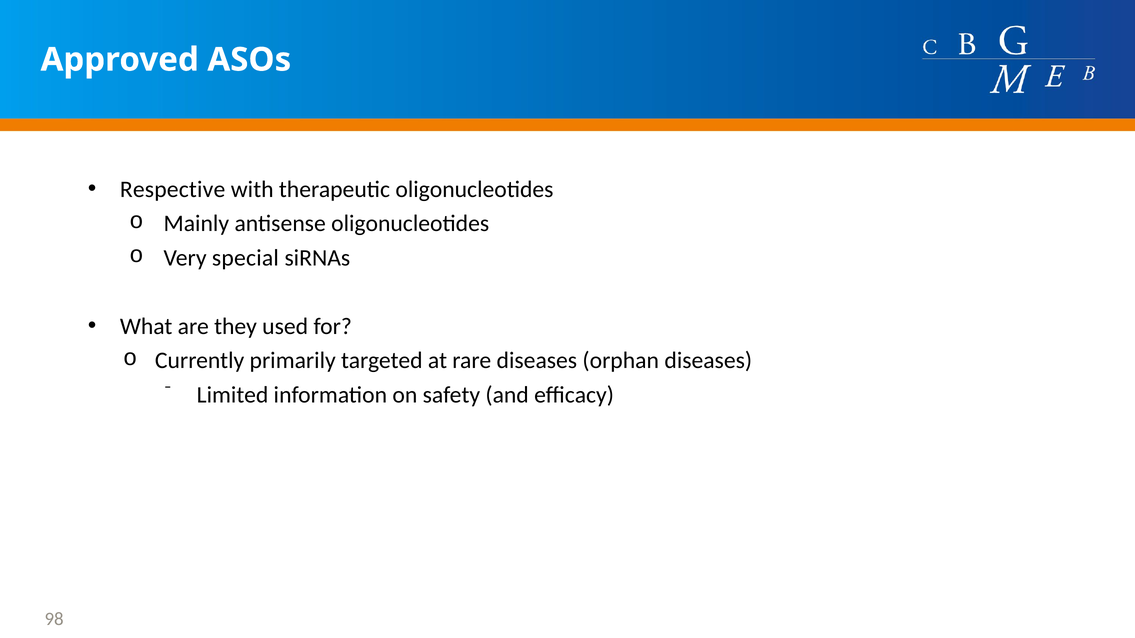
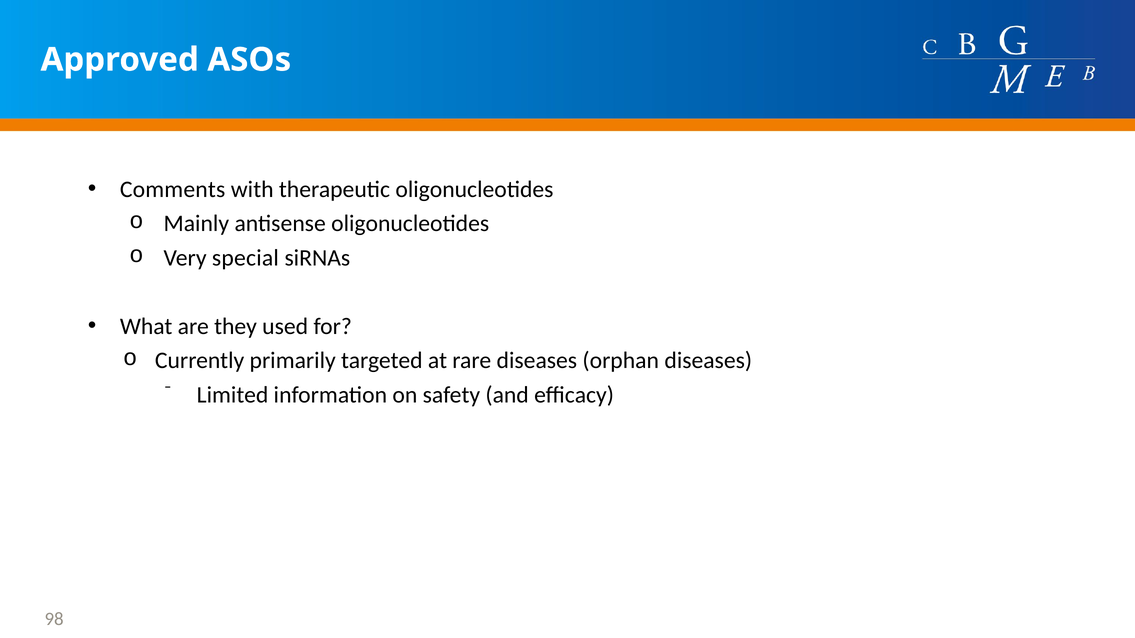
Respective: Respective -> Comments
